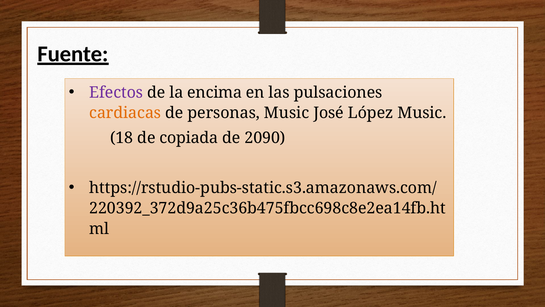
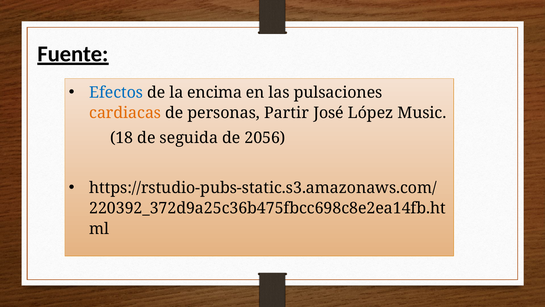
Efectos colour: purple -> blue
personas Music: Music -> Partir
copiada: copiada -> seguida
2090: 2090 -> 2056
